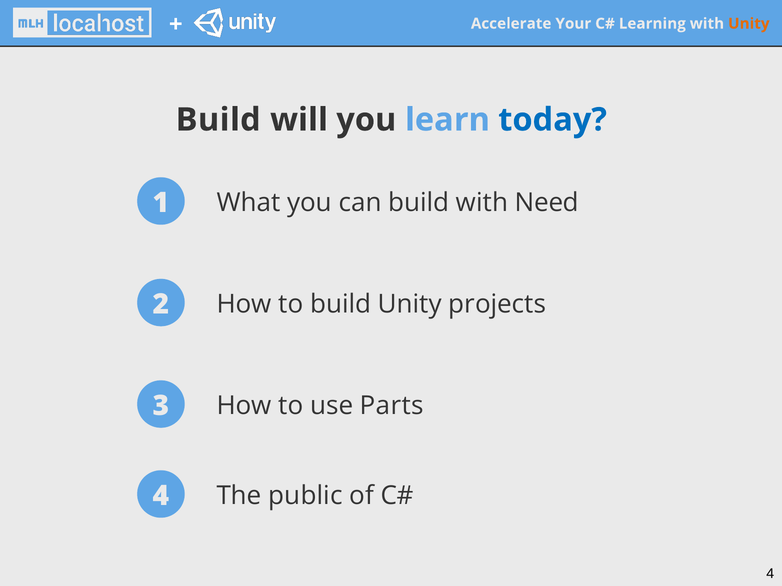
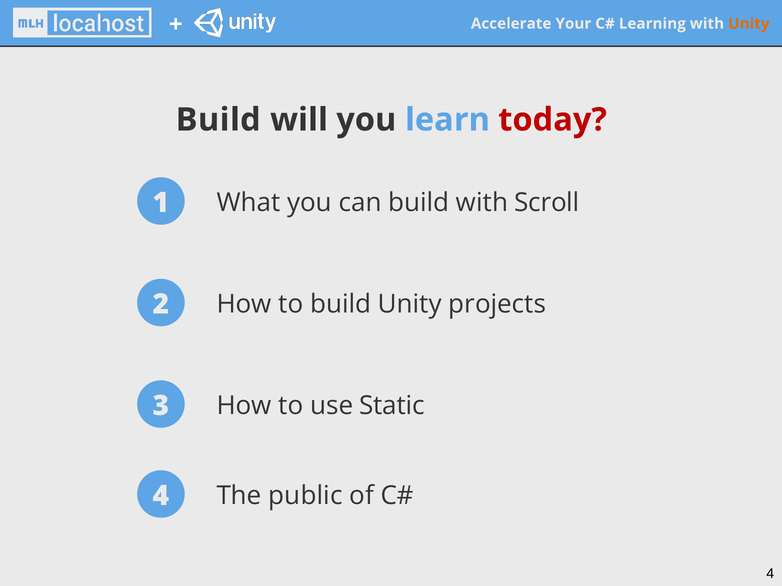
today colour: blue -> red
Need: Need -> Scroll
Parts: Parts -> Static
